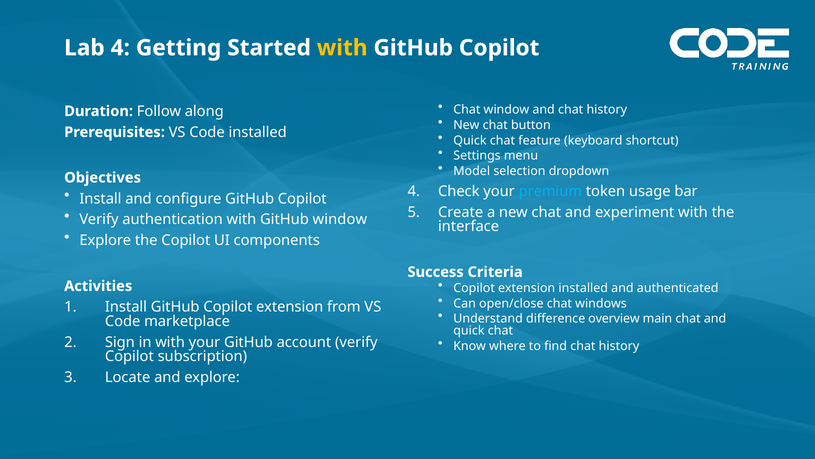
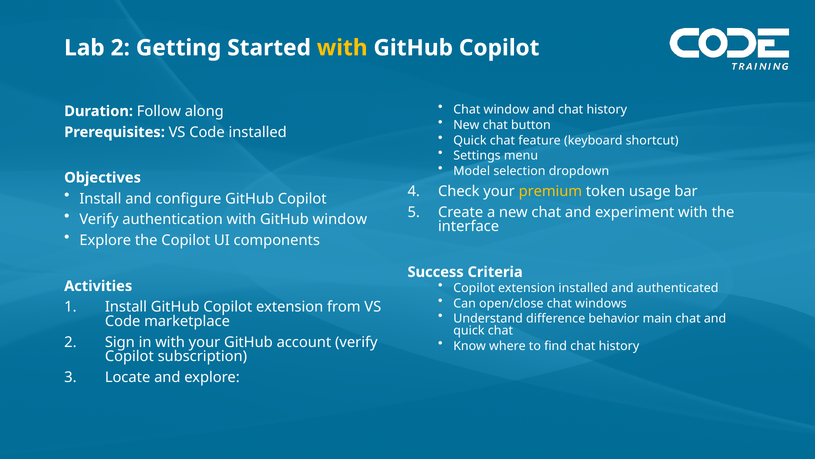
Lab 4: 4 -> 2
premium colour: light blue -> yellow
overview: overview -> behavior
